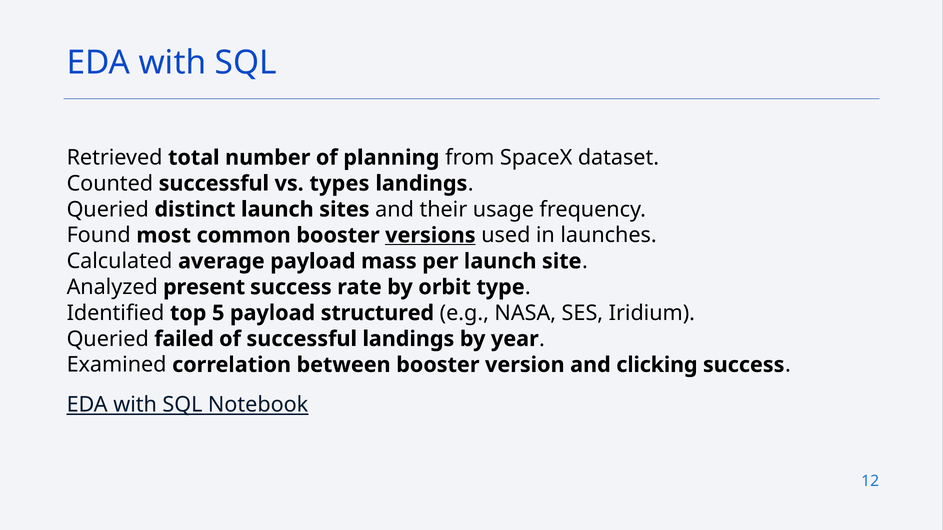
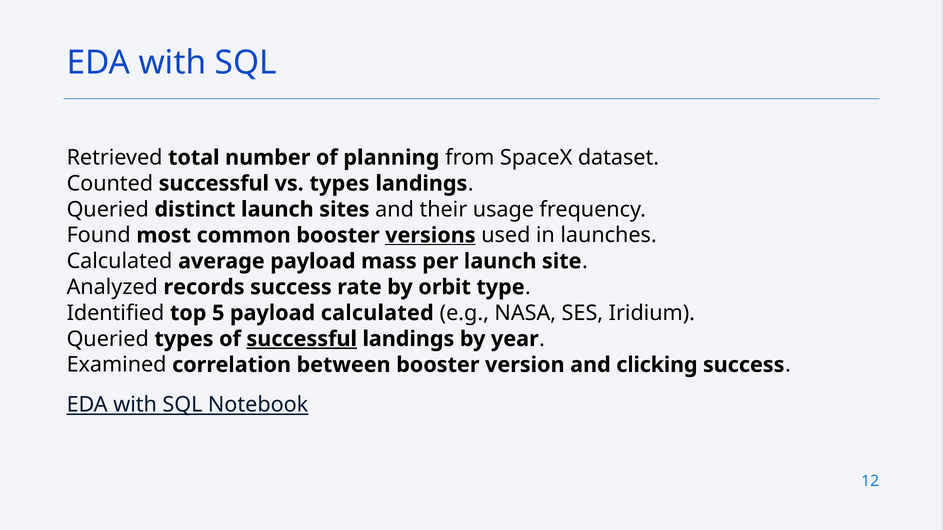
present: present -> records
payload structured: structured -> calculated
Queried failed: failed -> types
successful at (302, 339) underline: none -> present
